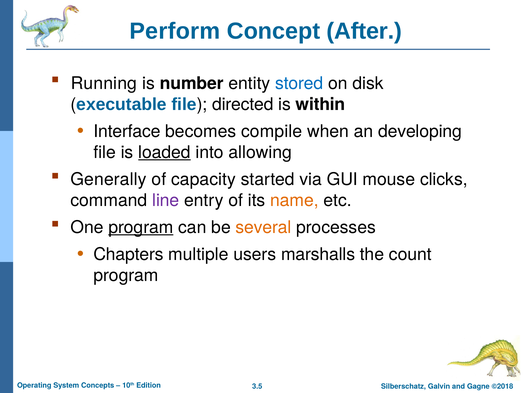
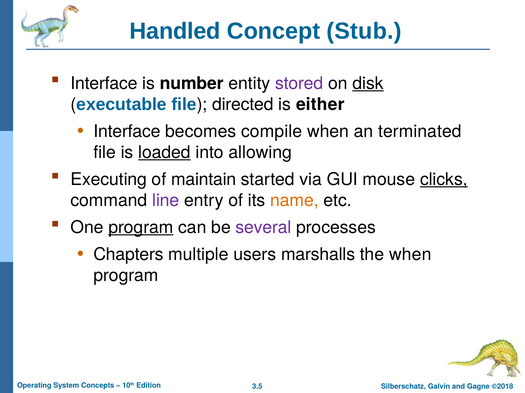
Perform: Perform -> Handled
After: After -> Stub
Running at (104, 83): Running -> Interface
stored colour: blue -> purple
disk underline: none -> present
within: within -> either
developing: developing -> terminated
Generally: Generally -> Executing
capacity: capacity -> maintain
clicks underline: none -> present
several colour: orange -> purple
the count: count -> when
